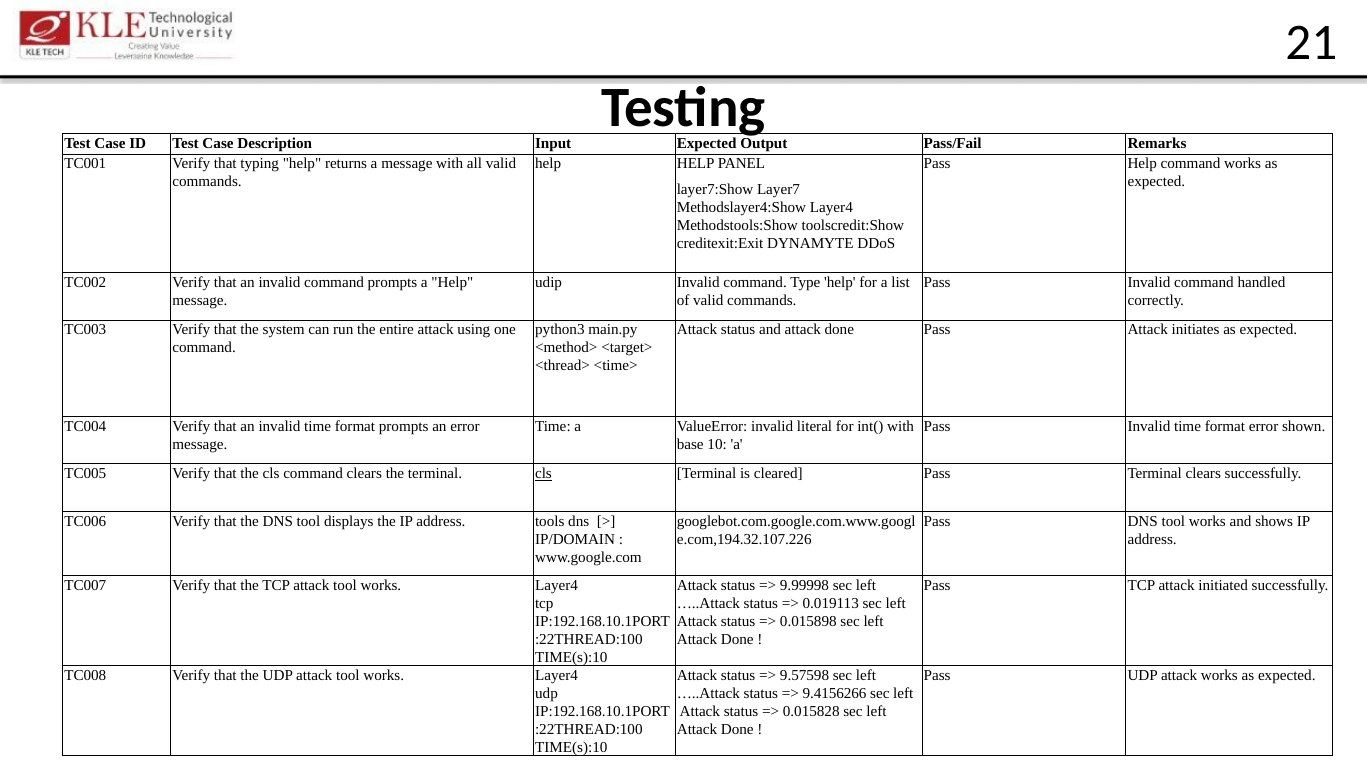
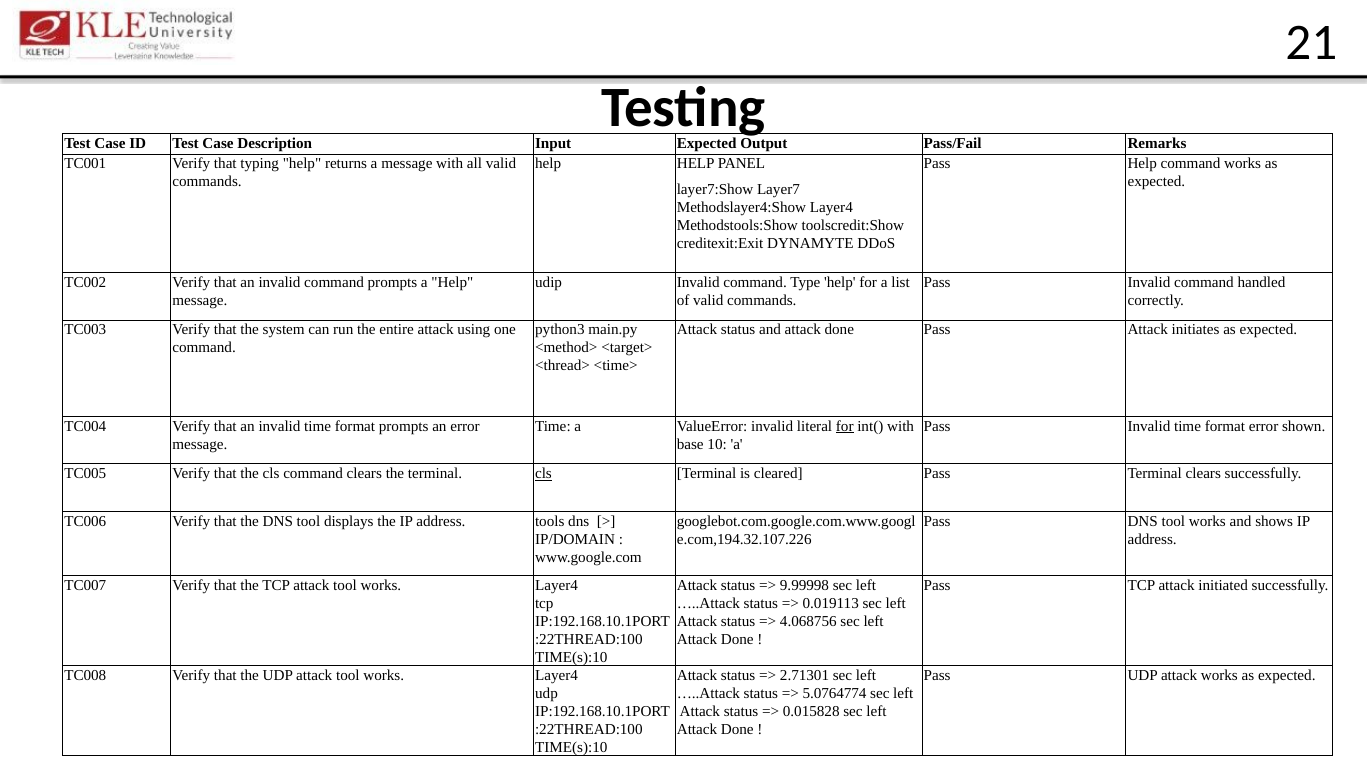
for at (845, 426) underline: none -> present
0.015898: 0.015898 -> 4.068756
9.57598: 9.57598 -> 2.71301
9.4156266: 9.4156266 -> 5.0764774
